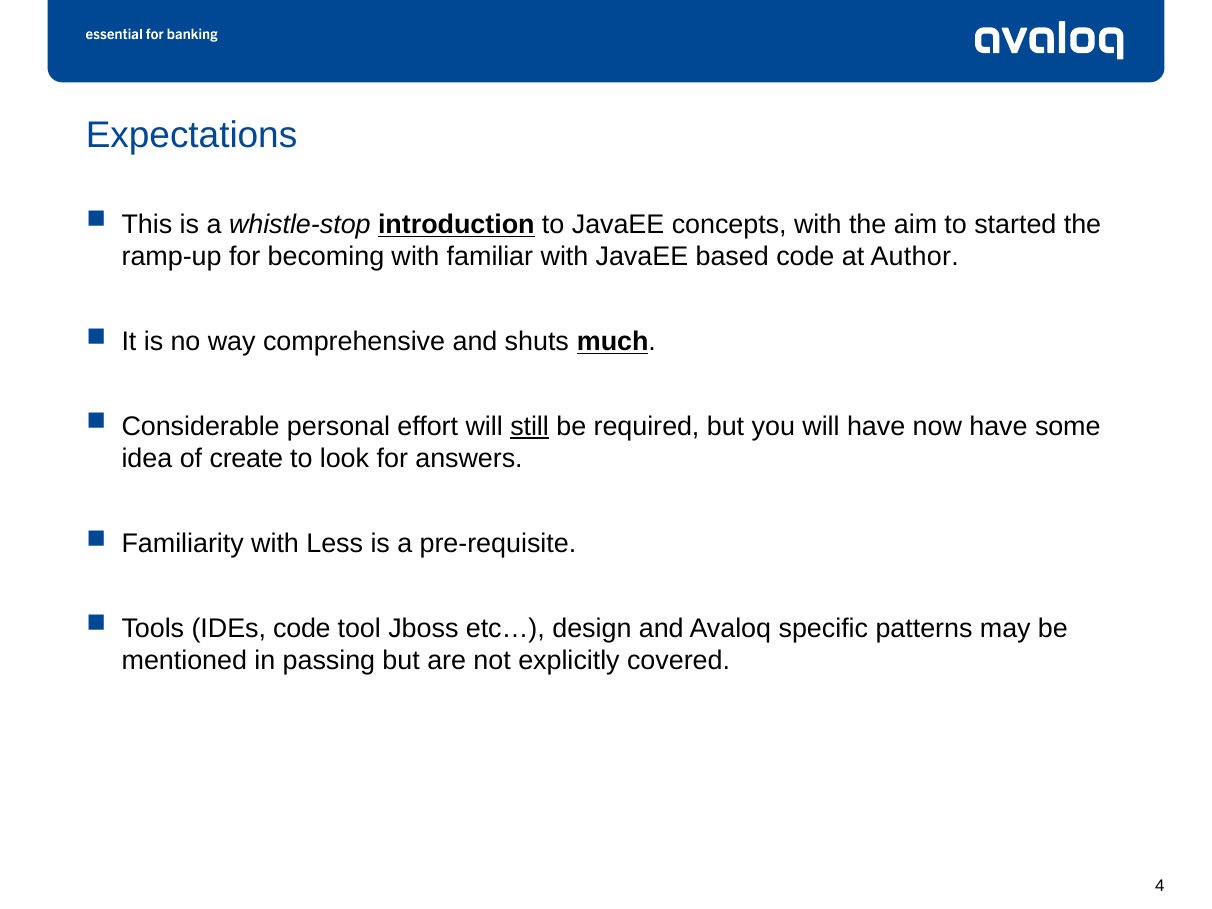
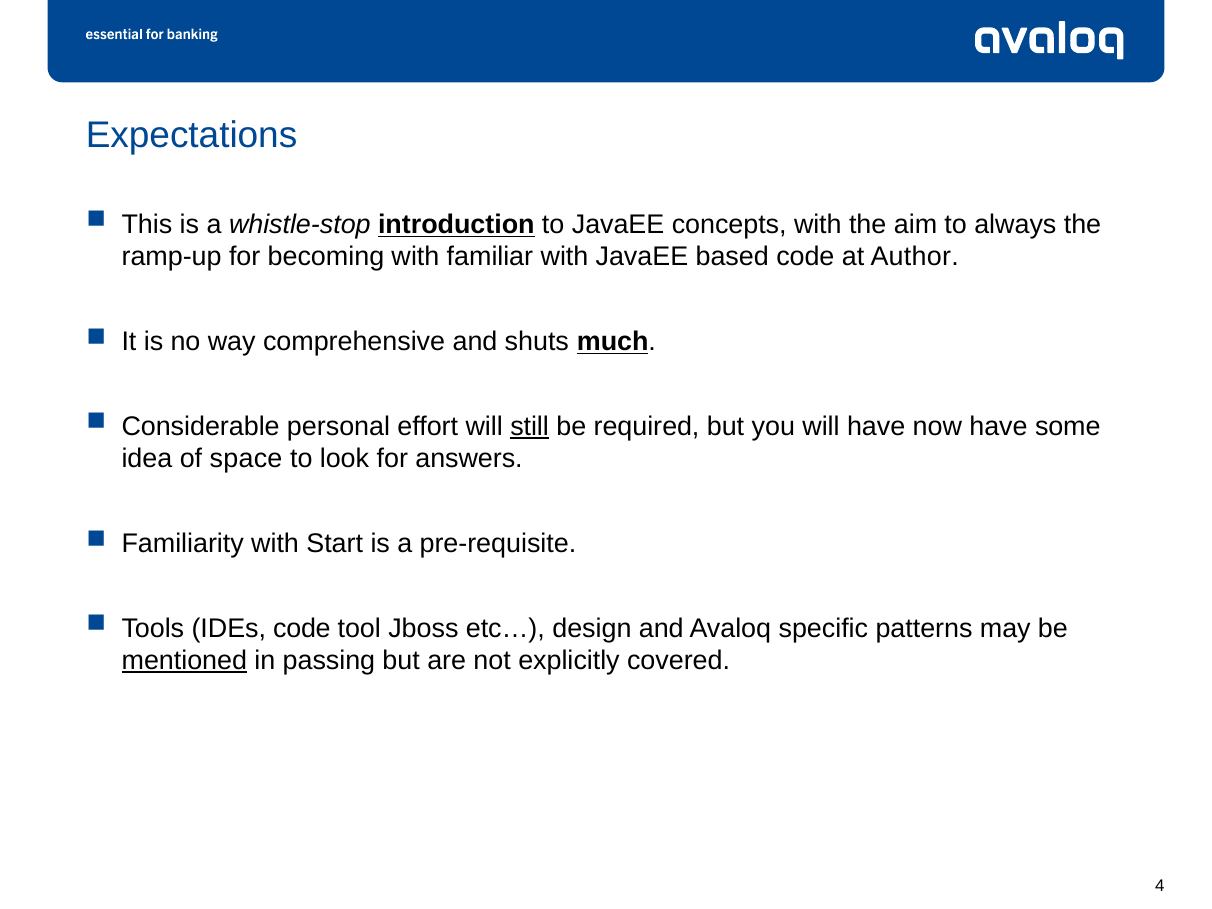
started: started -> always
create: create -> space
Less: Less -> Start
mentioned underline: none -> present
